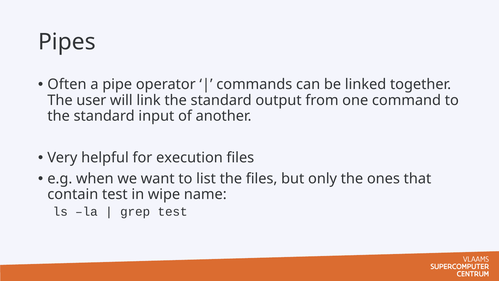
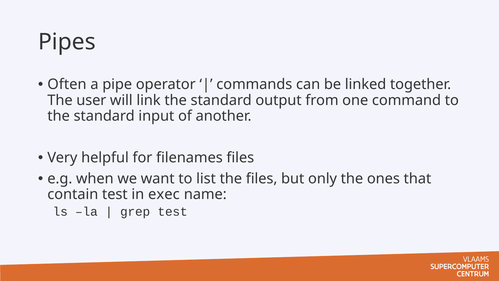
execution: execution -> filenames
wipe: wipe -> exec
